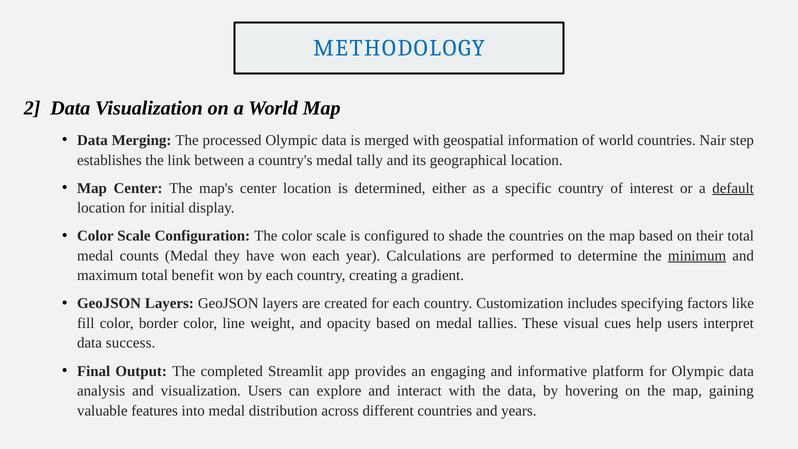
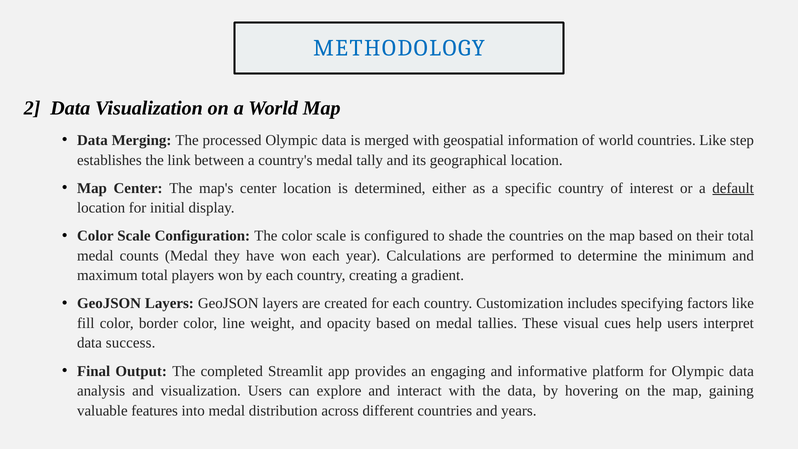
countries Nair: Nair -> Like
minimum underline: present -> none
benefit: benefit -> players
